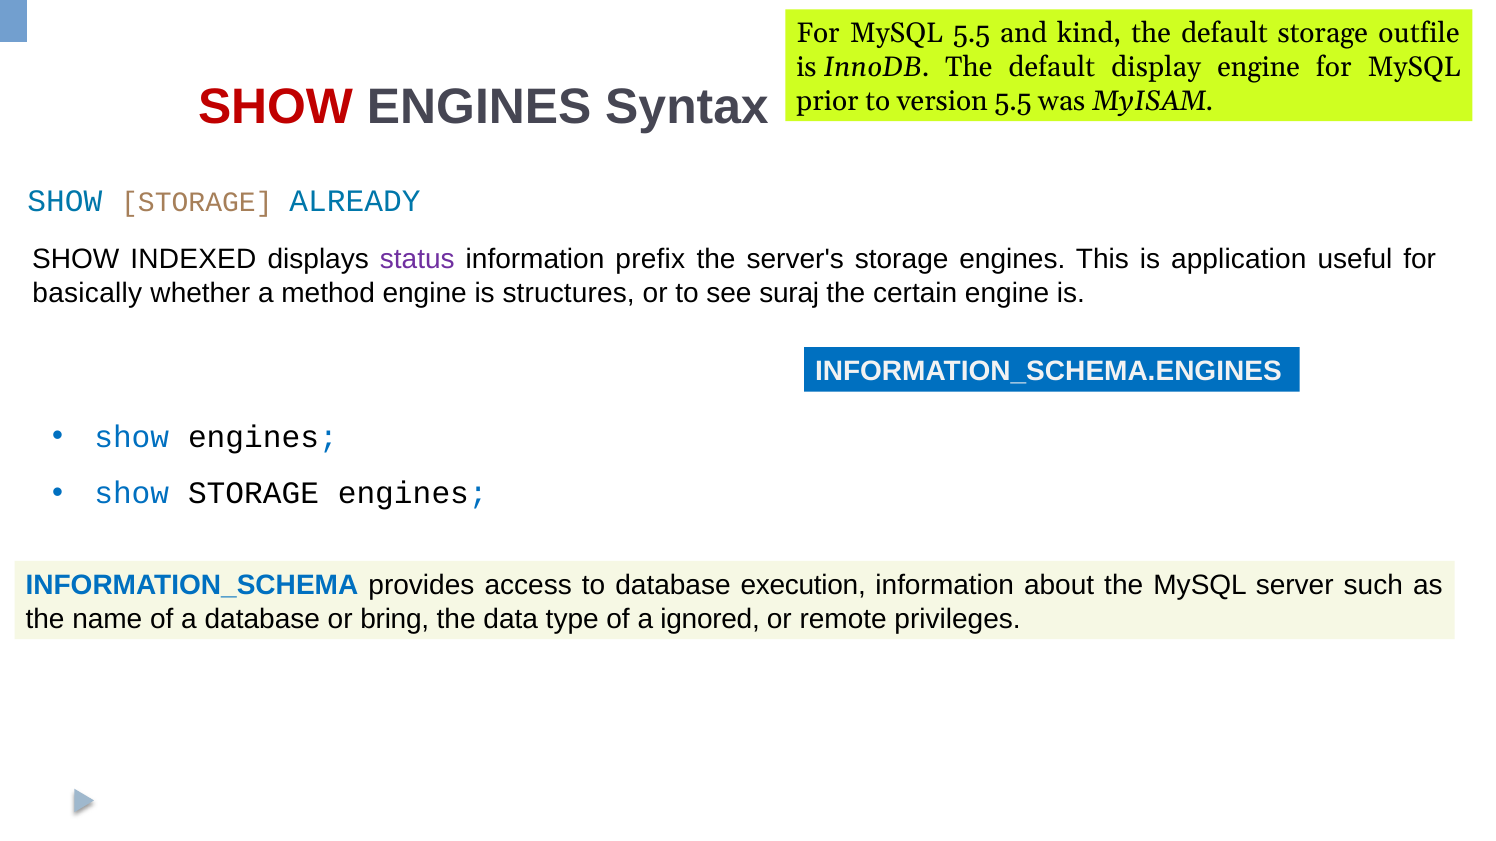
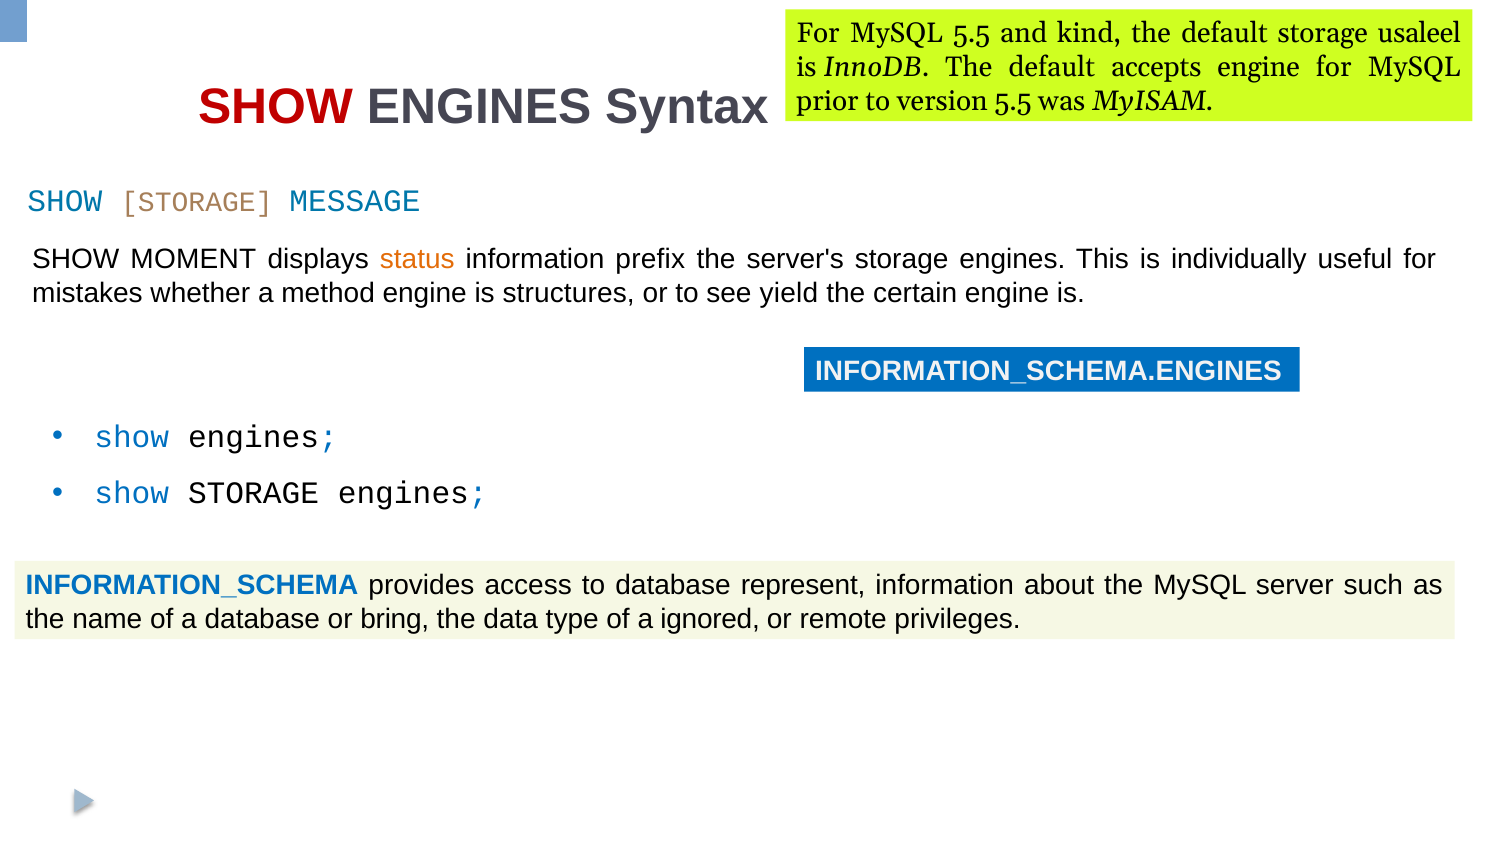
outfile: outfile -> usaleel
display: display -> accepts
ALREADY: ALREADY -> MESSAGE
INDEXED: INDEXED -> MOMENT
status colour: purple -> orange
application: application -> individually
basically: basically -> mistakes
suraj: suraj -> yield
execution: execution -> represent
